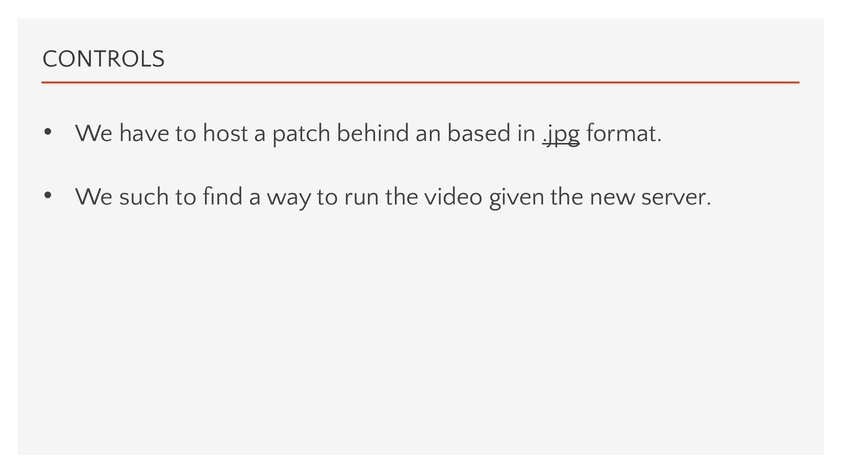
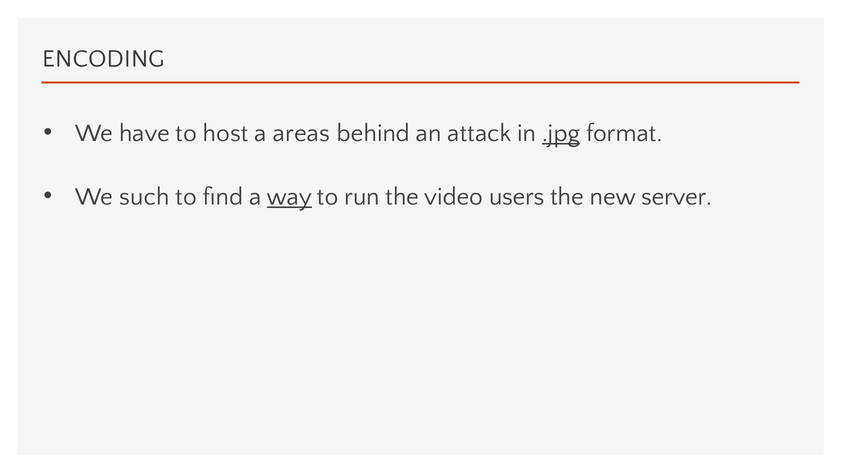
CONTROLS: CONTROLS -> ENCODING
patch: patch -> areas
based: based -> attack
way underline: none -> present
given: given -> users
